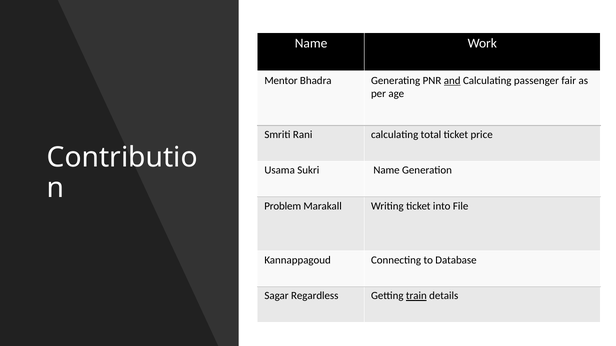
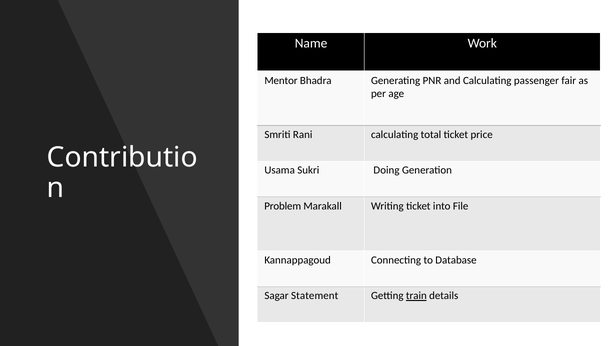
and underline: present -> none
Sukri Name: Name -> Doing
Regardless: Regardless -> Statement
